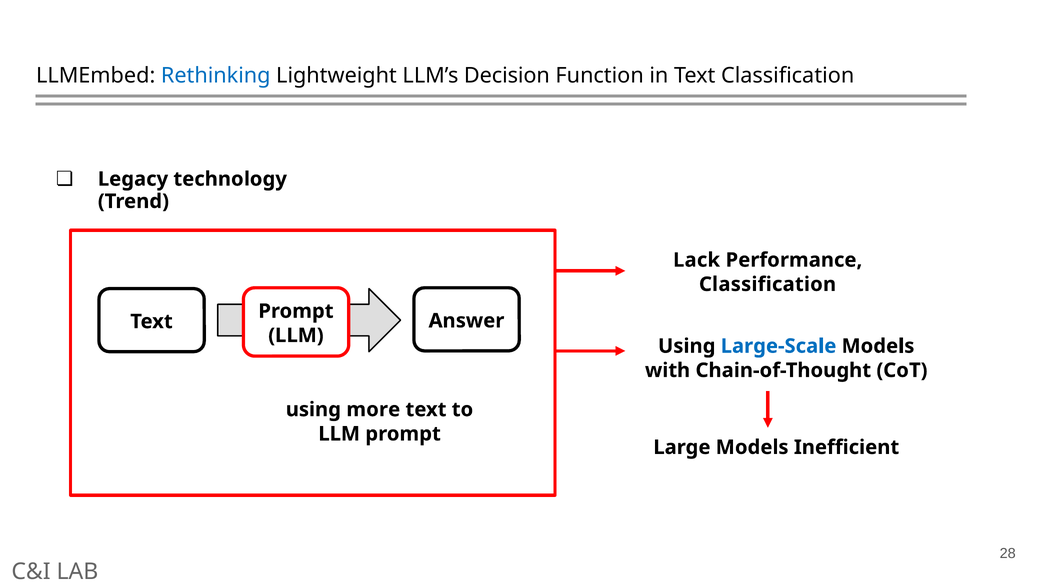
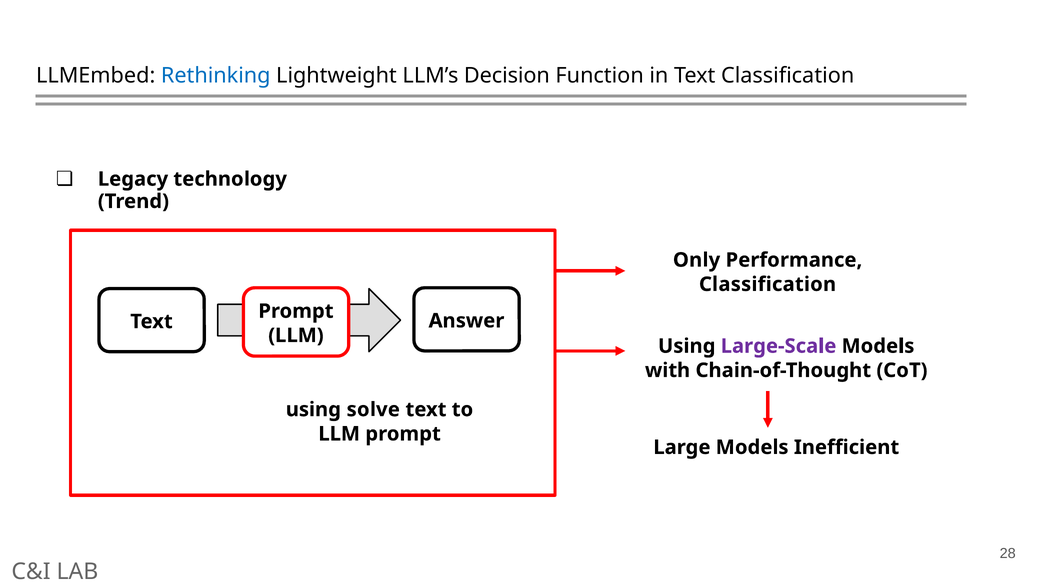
Lack: Lack -> Only
Large-Scale colour: blue -> purple
more: more -> solve
